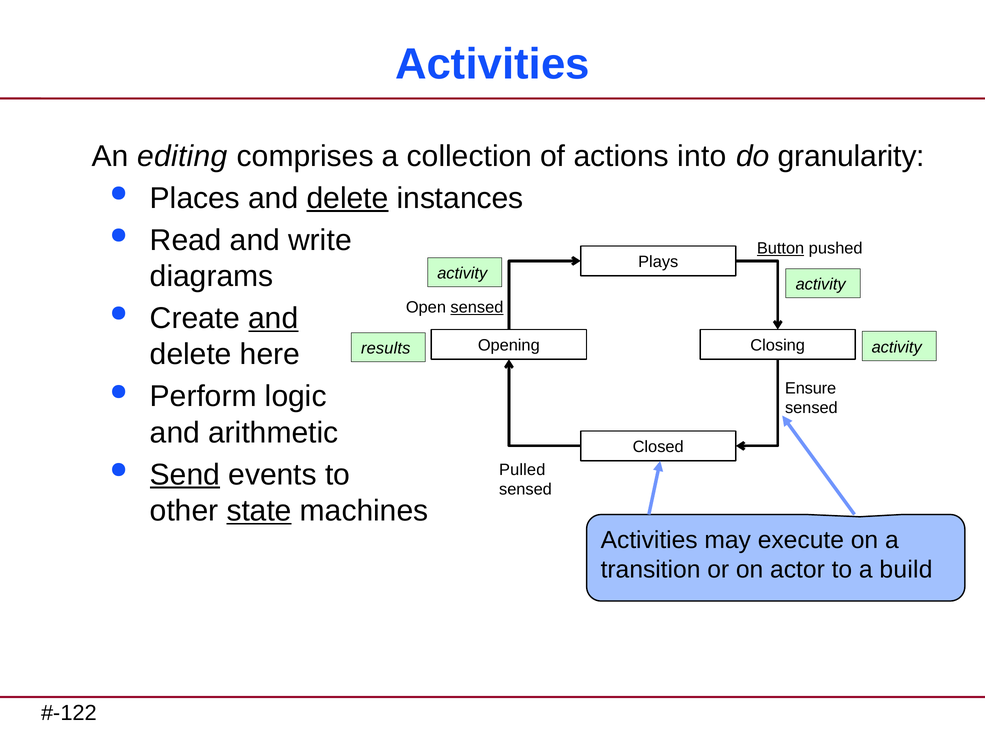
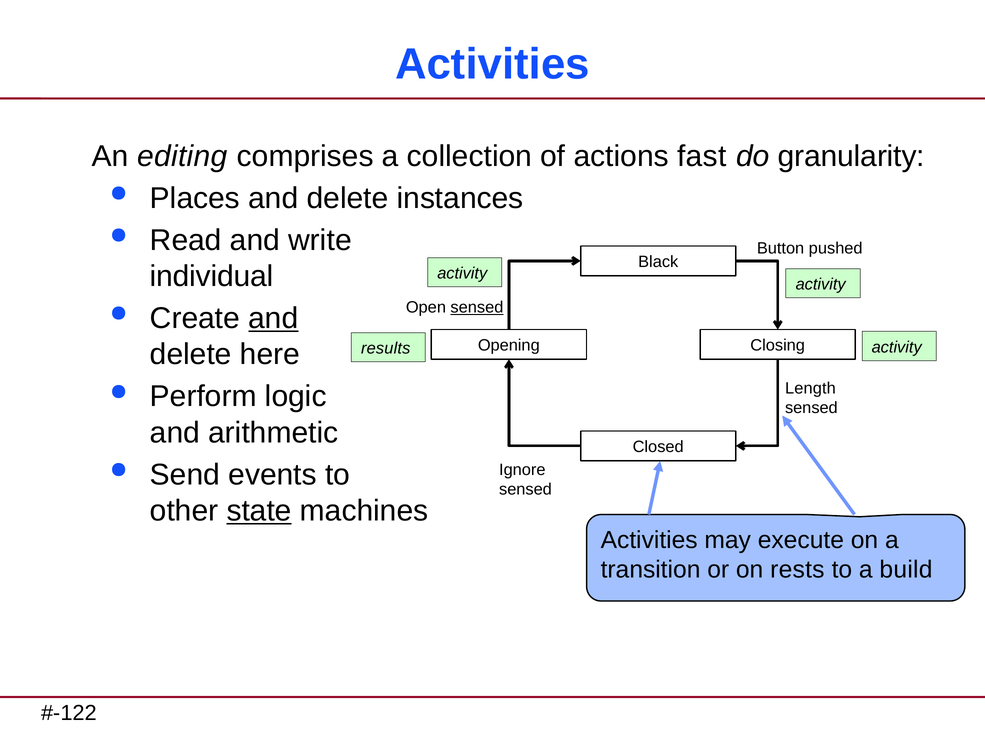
into: into -> fast
delete at (348, 198) underline: present -> none
Button underline: present -> none
Plays: Plays -> Black
diagrams: diagrams -> individual
Ensure: Ensure -> Length
Pulled: Pulled -> Ignore
Send underline: present -> none
actor: actor -> rests
